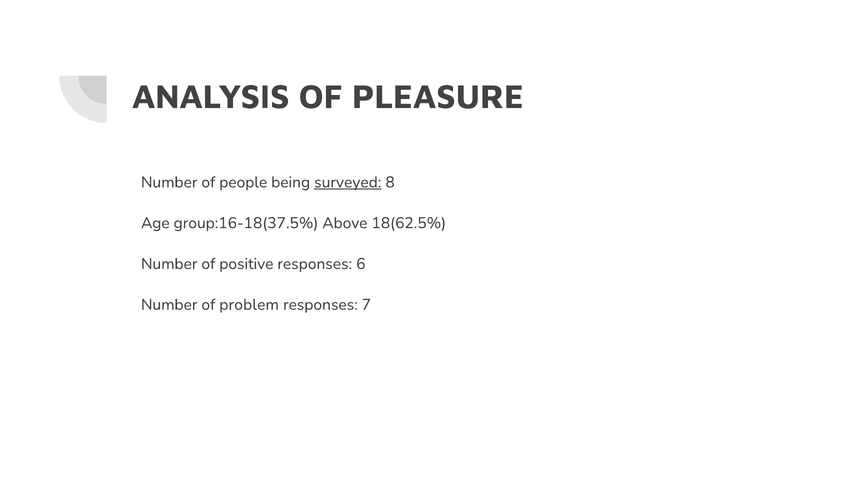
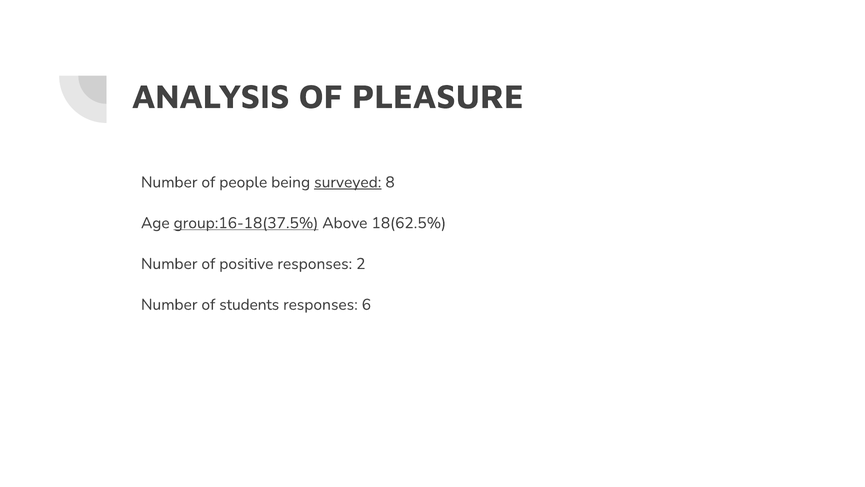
group:16-18(37.5% underline: none -> present
6: 6 -> 2
problem: problem -> students
7: 7 -> 6
